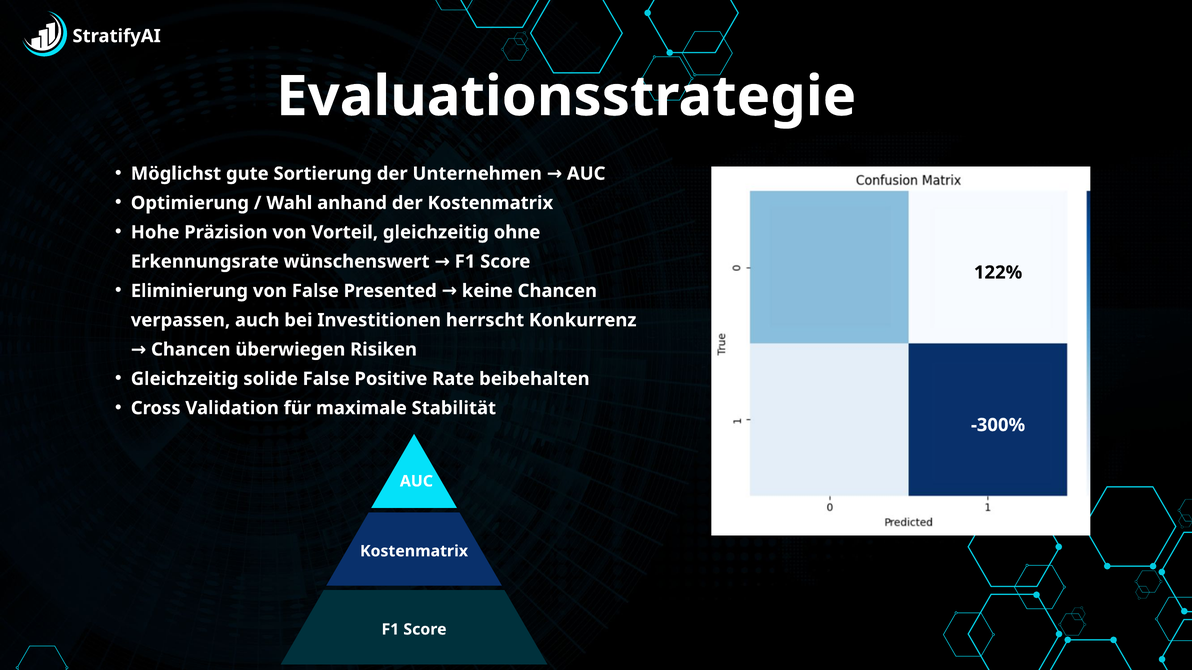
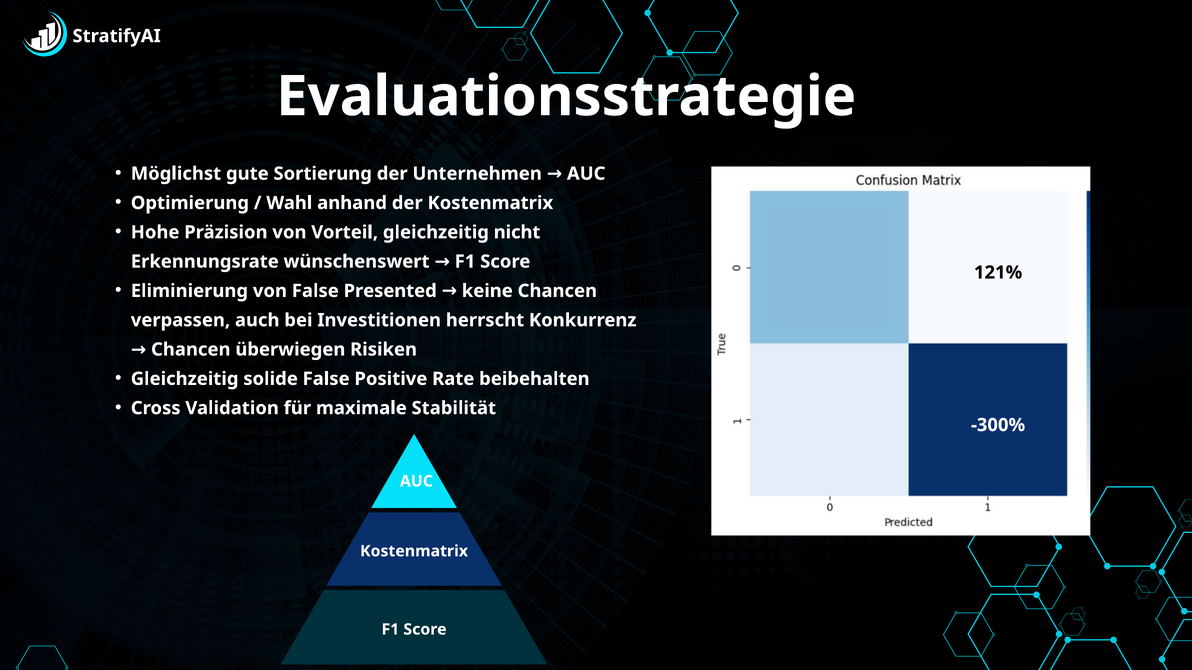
ohne: ohne -> nicht
122%: 122% -> 121%
